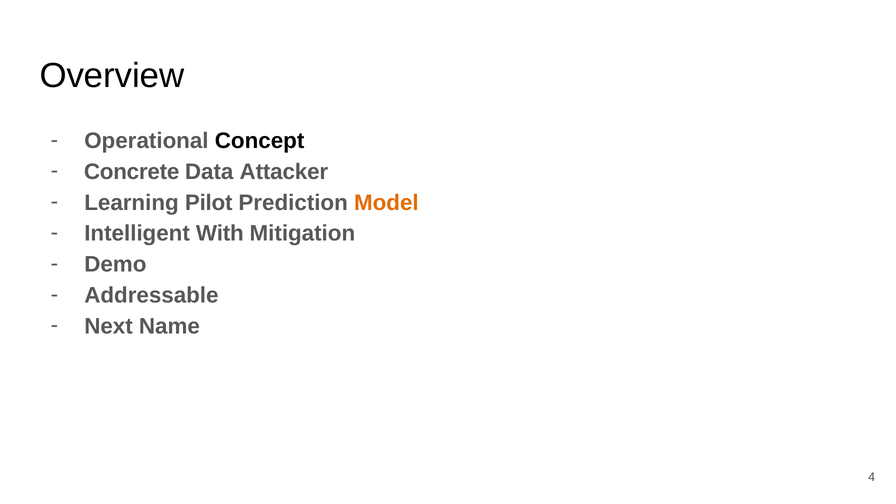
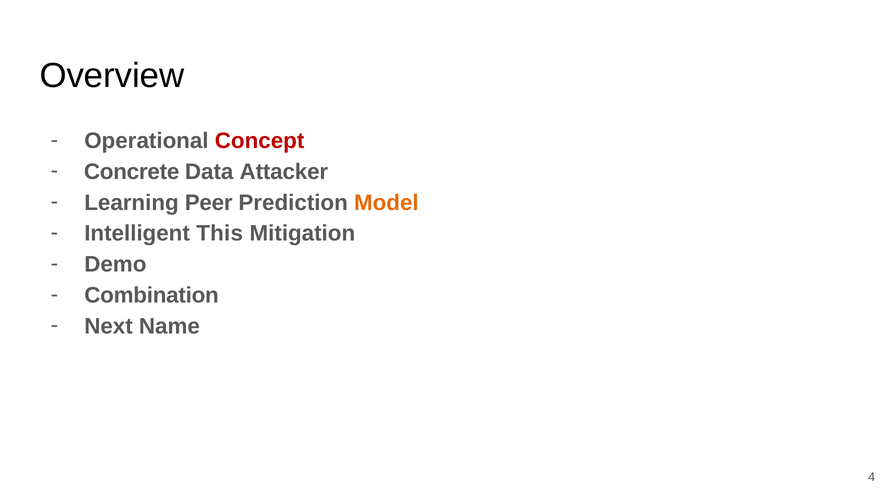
Concept colour: black -> red
Pilot: Pilot -> Peer
With: With -> This
Addressable: Addressable -> Combination
